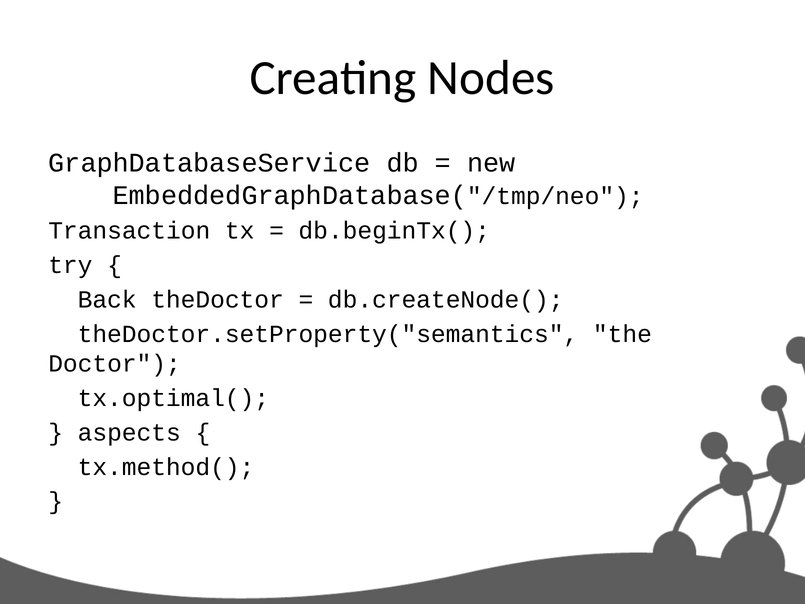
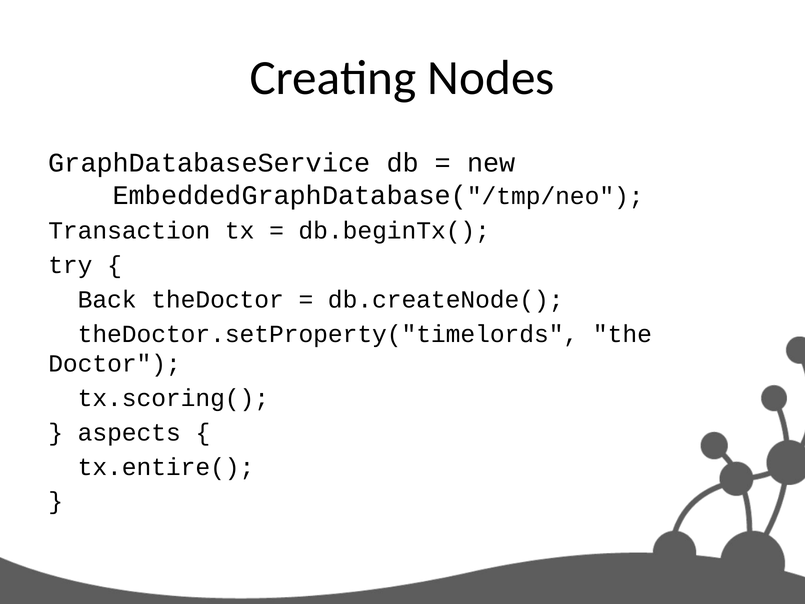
theDoctor.setProperty("semantics: theDoctor.setProperty("semantics -> theDoctor.setProperty("timelords
tx.optimal(: tx.optimal( -> tx.scoring(
tx.method(: tx.method( -> tx.entire(
